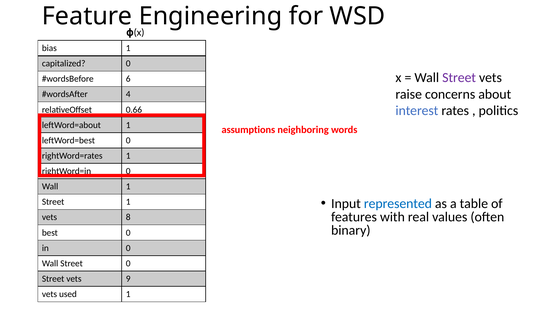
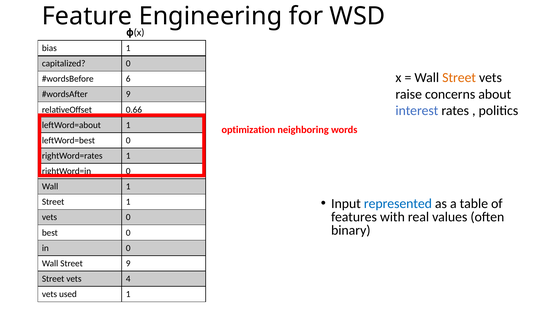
Street at (459, 78) colour: purple -> orange
4 at (128, 94): 4 -> 9
assumptions: assumptions -> optimization
vets 8: 8 -> 0
Street 0: 0 -> 9
9: 9 -> 4
